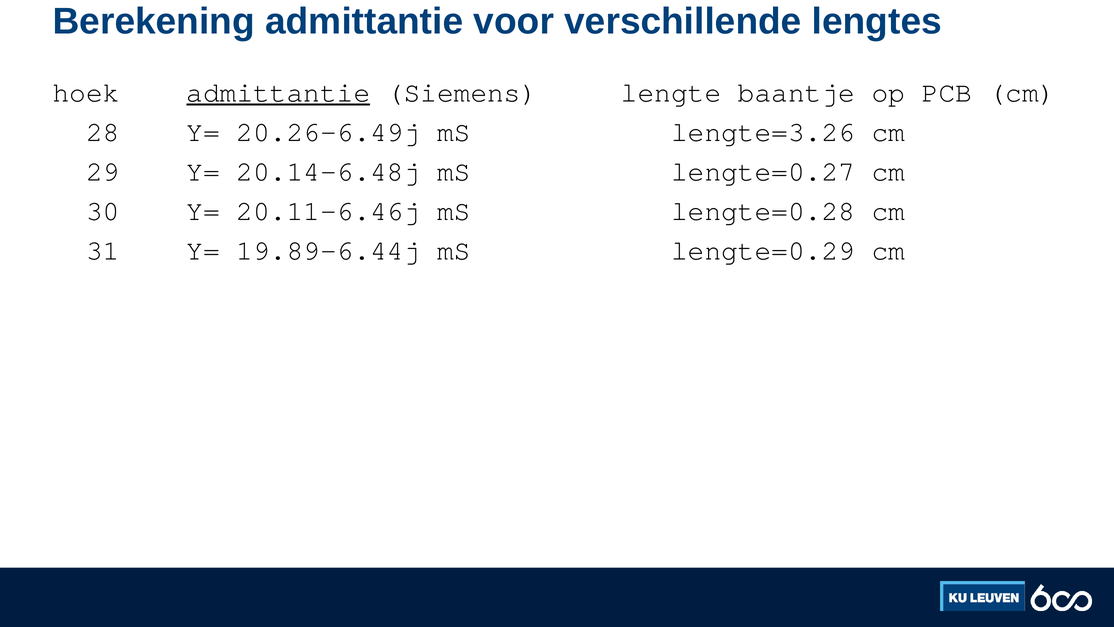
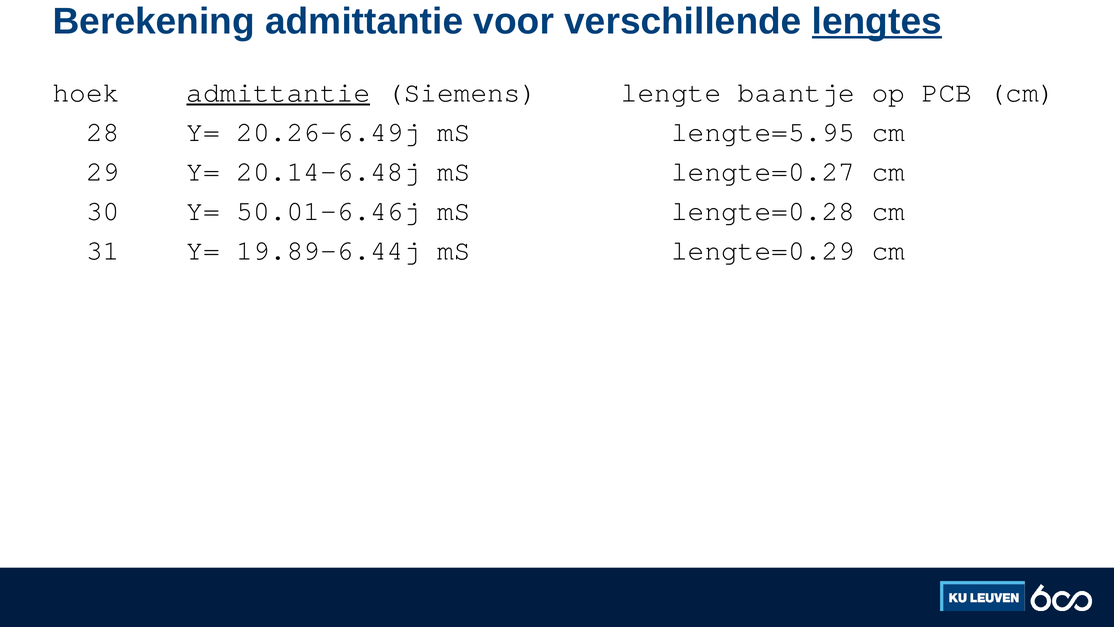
lengtes underline: none -> present
lengte=3.26: lengte=3.26 -> lengte=5.95
20.11-6.46j: 20.11-6.46j -> 50.01-6.46j
